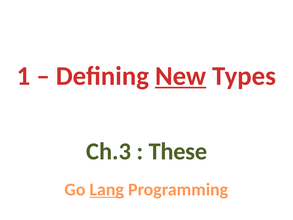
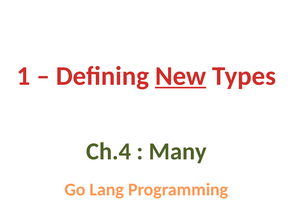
Ch.3: Ch.3 -> Ch.4
These: These -> Many
Lang underline: present -> none
